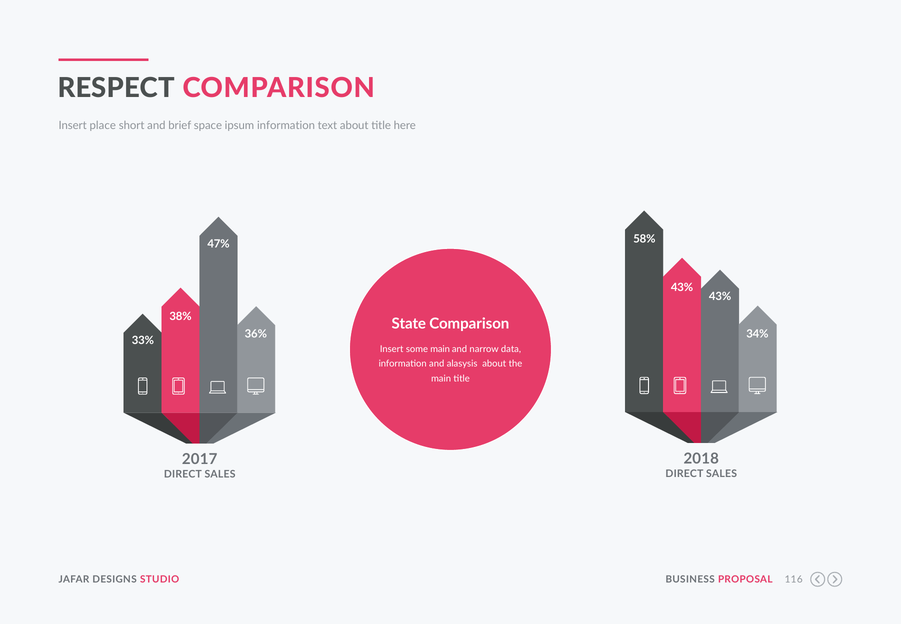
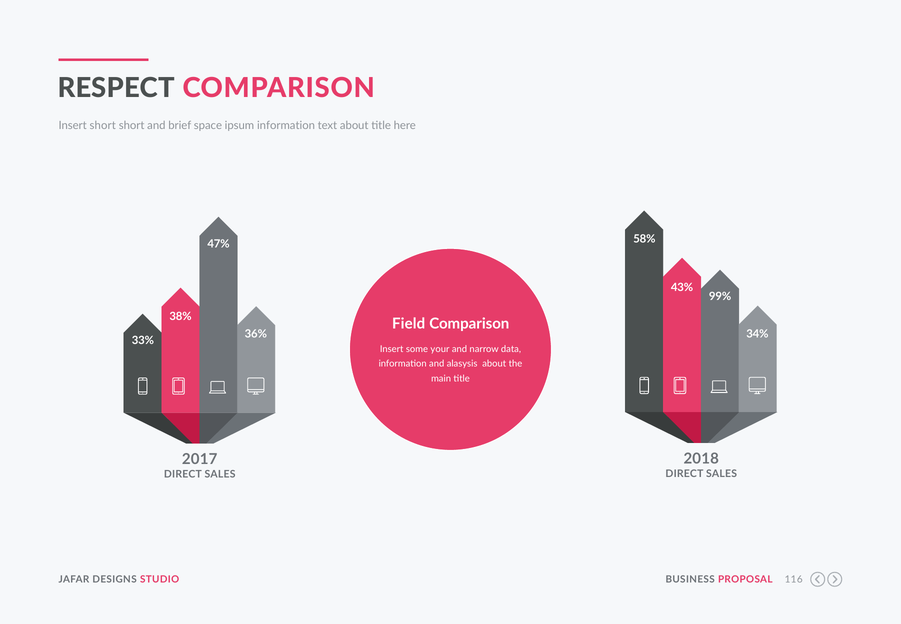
Insert place: place -> short
43% at (720, 296): 43% -> 99%
State: State -> Field
some main: main -> your
